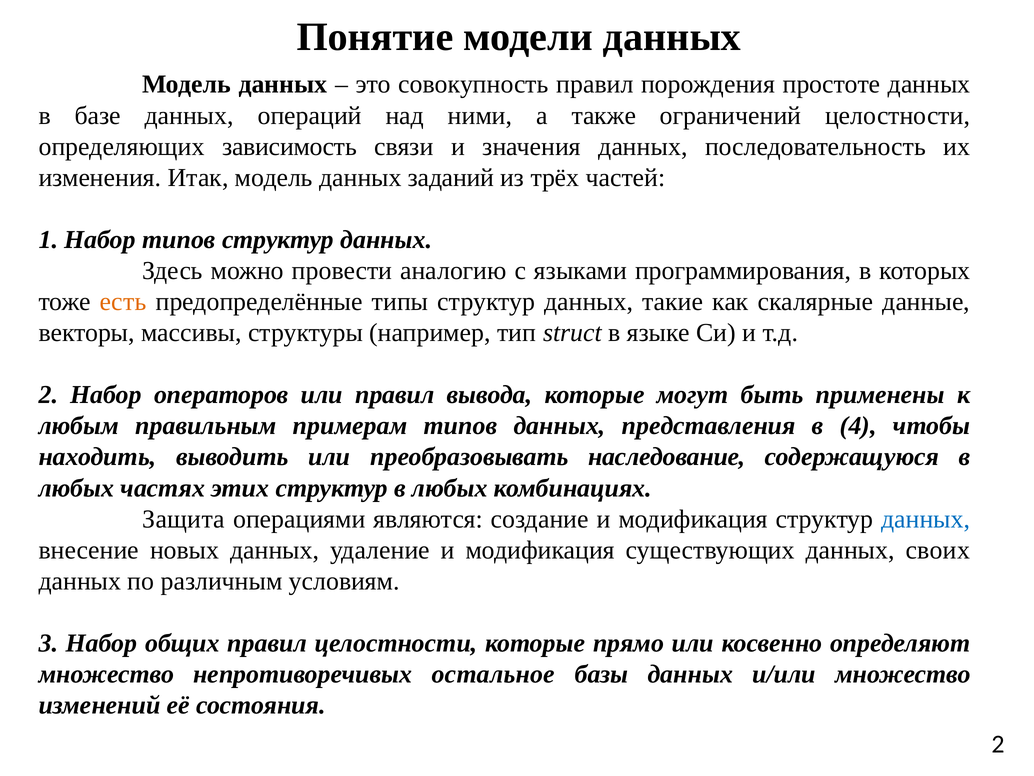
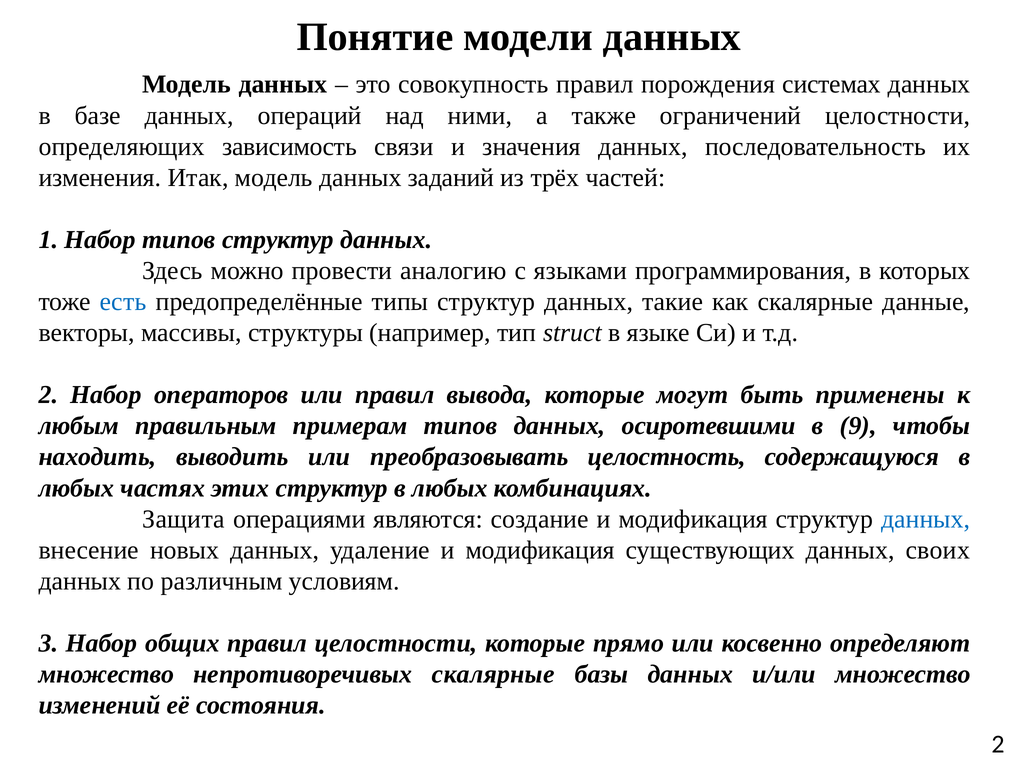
простоте: простоте -> системах
есть colour: orange -> blue
представления: представления -> осиротевшими
4: 4 -> 9
наследование: наследование -> целостность
непротиворечивых остальное: остальное -> скалярные
